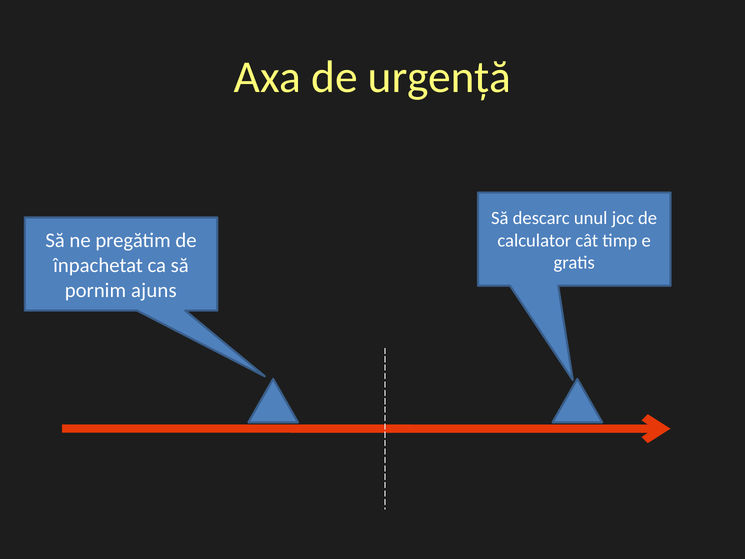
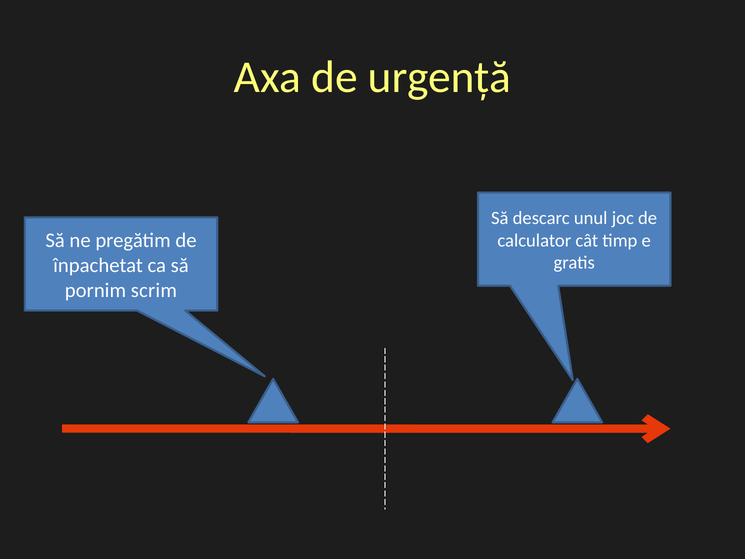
ajuns: ajuns -> scrim
